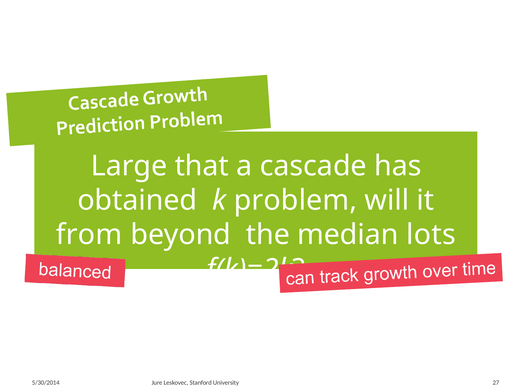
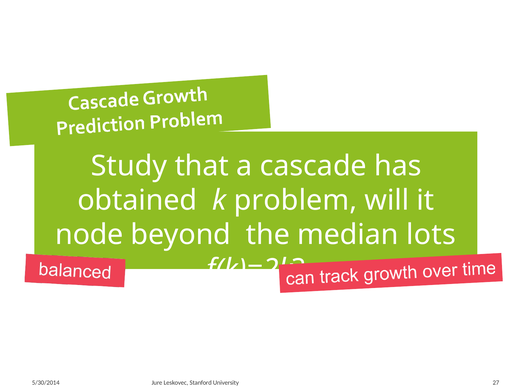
Large: Large -> Study
from: from -> node
